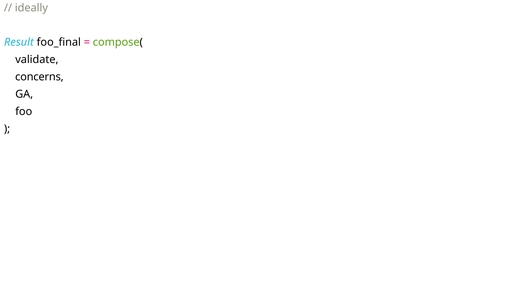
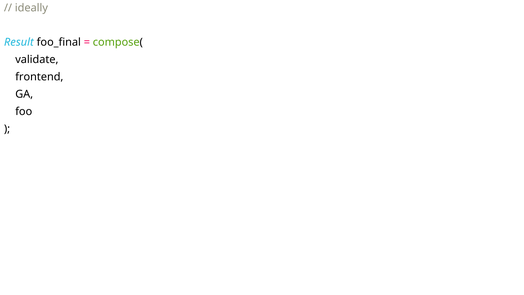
concerns: concerns -> frontend
